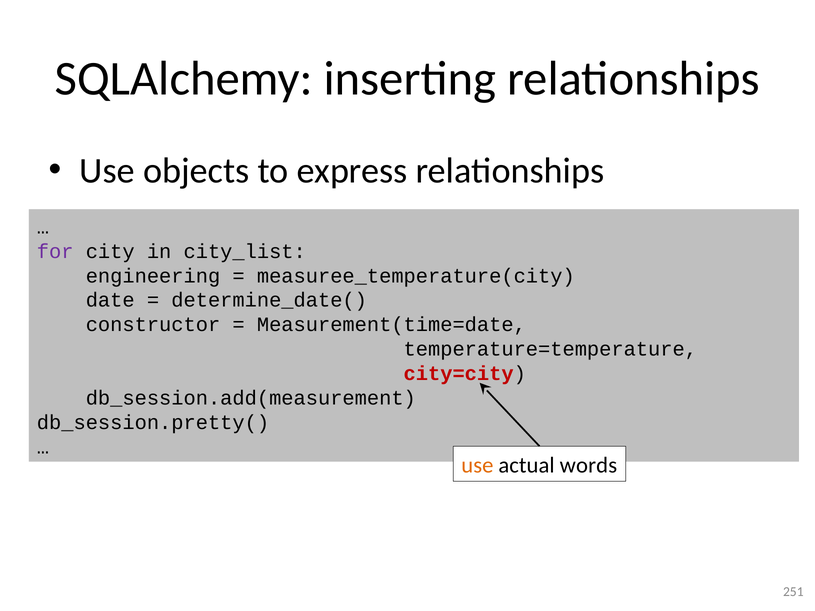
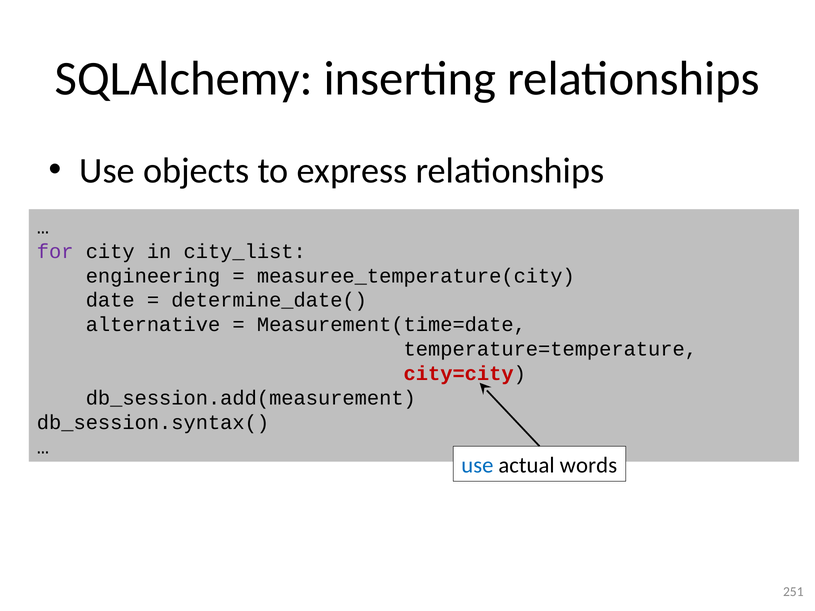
constructor: constructor -> alternative
db_session.pretty(: db_session.pretty( -> db_session.syntax(
use at (477, 466) colour: orange -> blue
